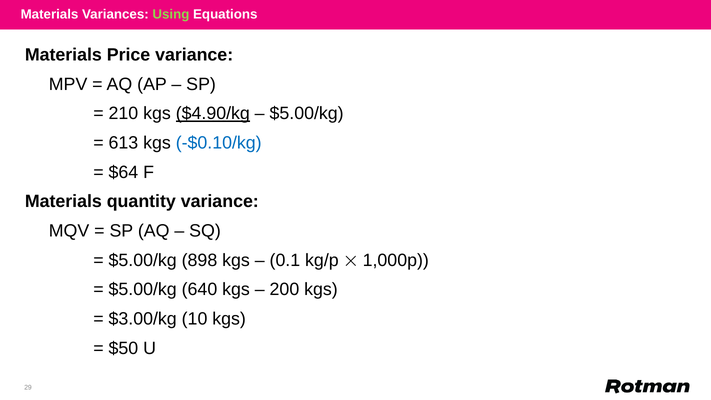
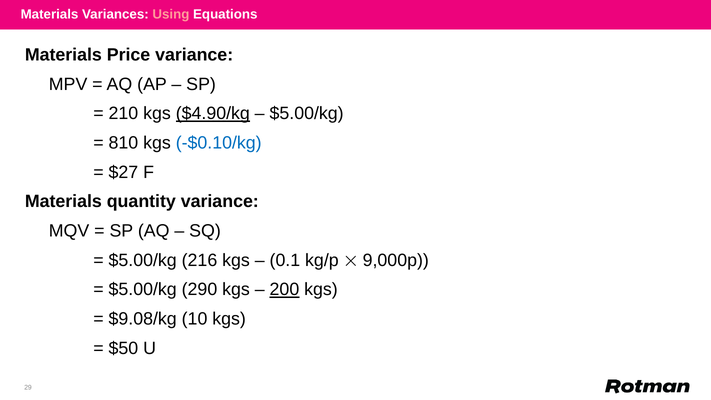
Using colour: light green -> pink
613: 613 -> 810
$64: $64 -> $27
898: 898 -> 216
1,000p: 1,000p -> 9,000p
640: 640 -> 290
200 underline: none -> present
$3.00/kg: $3.00/kg -> $9.08/kg
